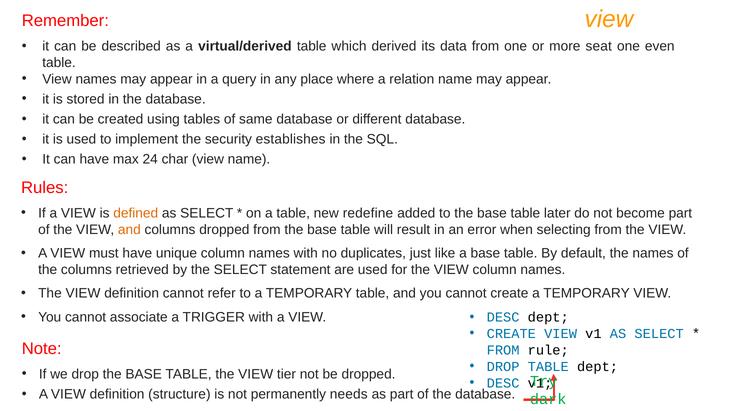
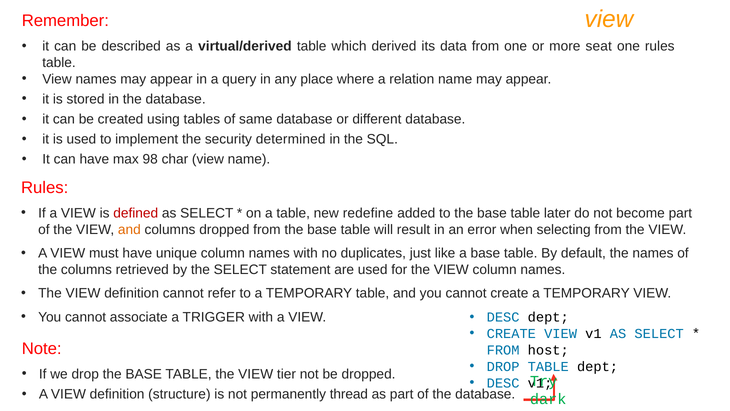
one even: even -> rules
establishes: establishes -> determined
24: 24 -> 98
defined colour: orange -> red
rule: rule -> host
needs: needs -> thread
